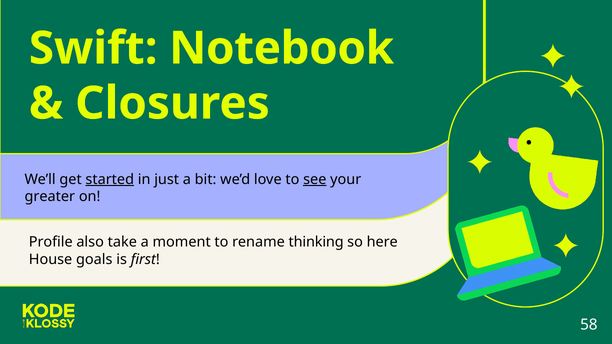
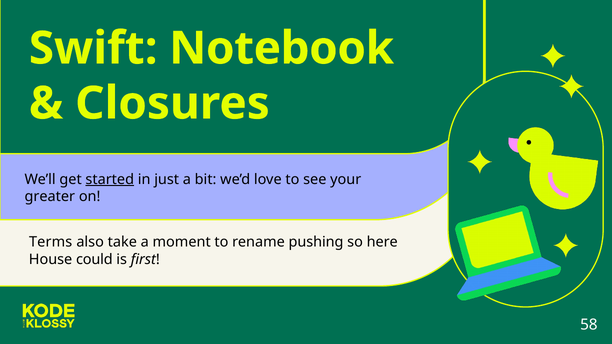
see underline: present -> none
Profile: Profile -> Terms
thinking: thinking -> pushing
goals: goals -> could
